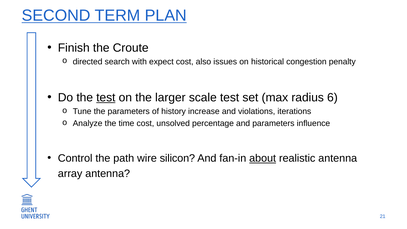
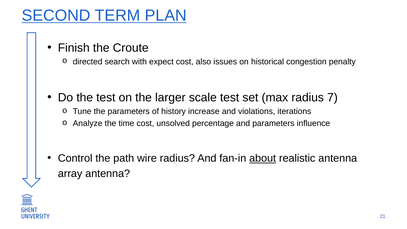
test at (106, 98) underline: present -> none
6: 6 -> 7
wire silicon: silicon -> radius
